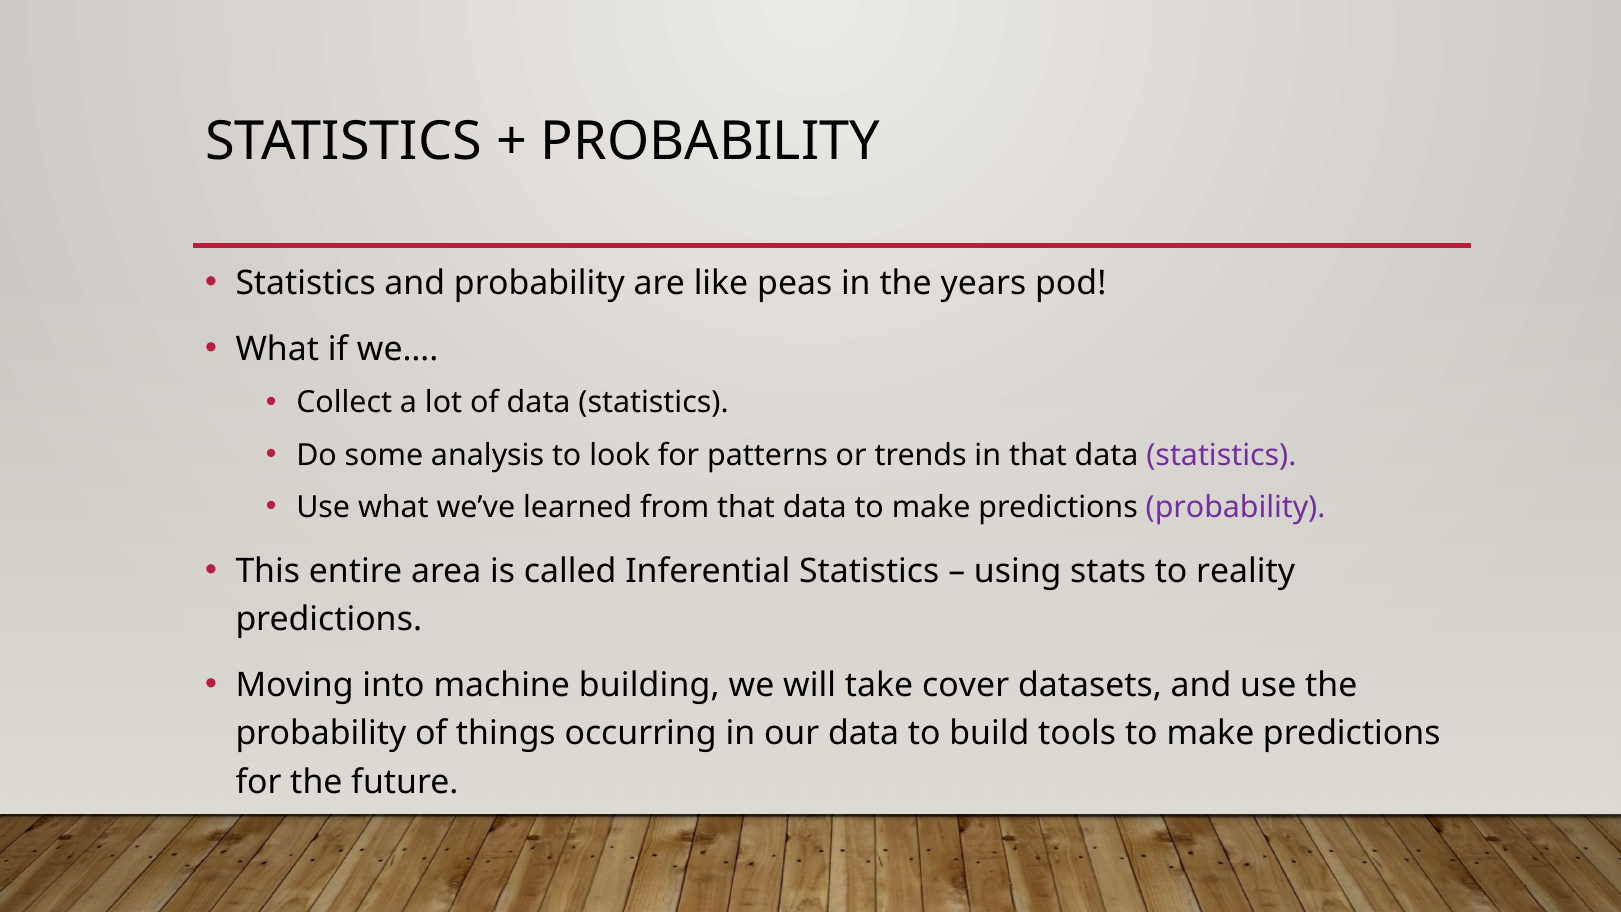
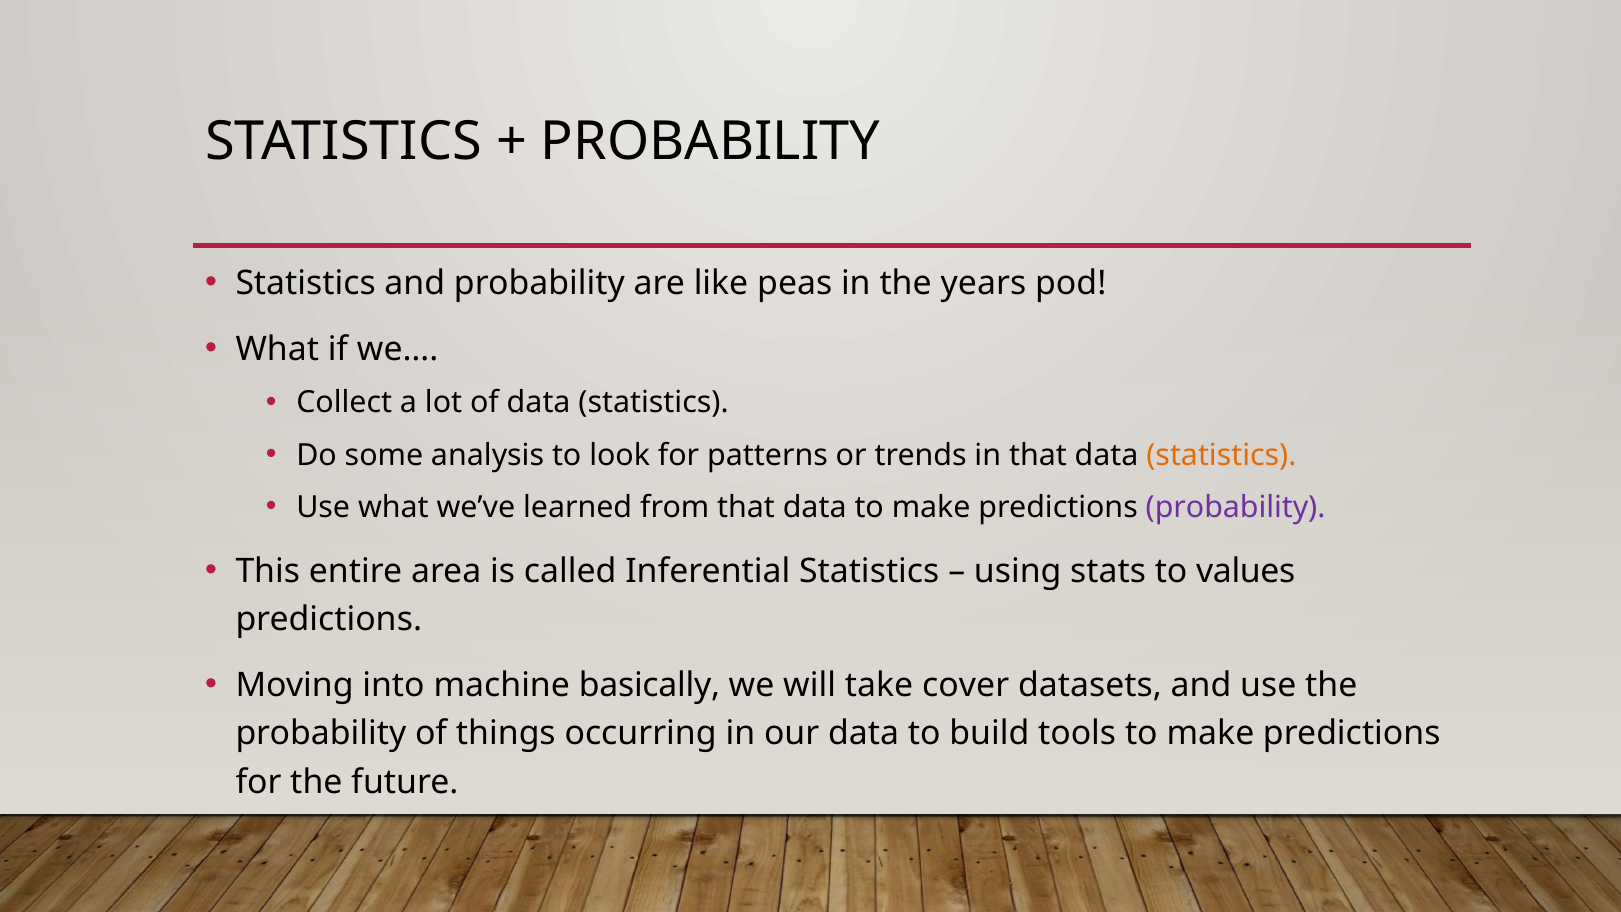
statistics at (1221, 455) colour: purple -> orange
reality: reality -> values
building: building -> basically
